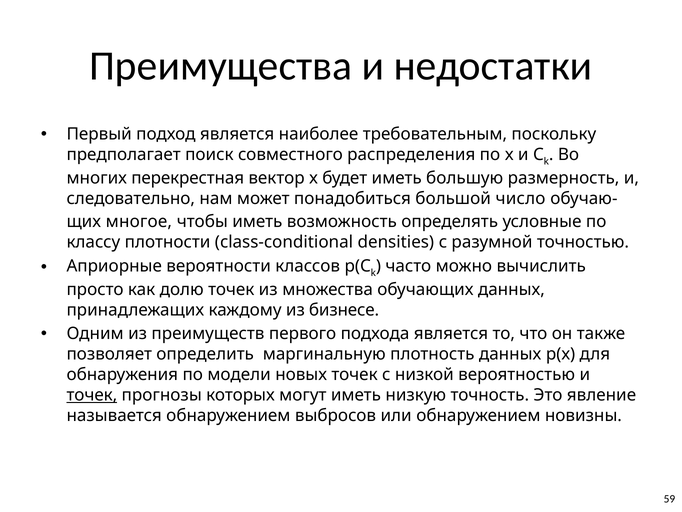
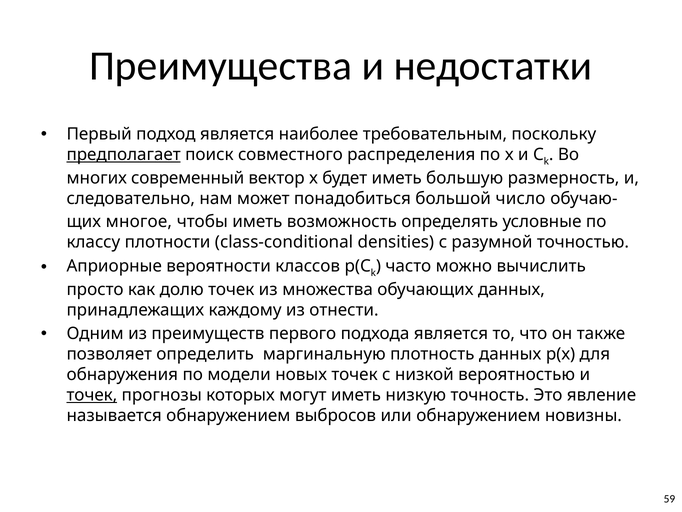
предполагает underline: none -> present
перекрестная: перекрестная -> современный
бизнесе: бизнесе -> отнести
